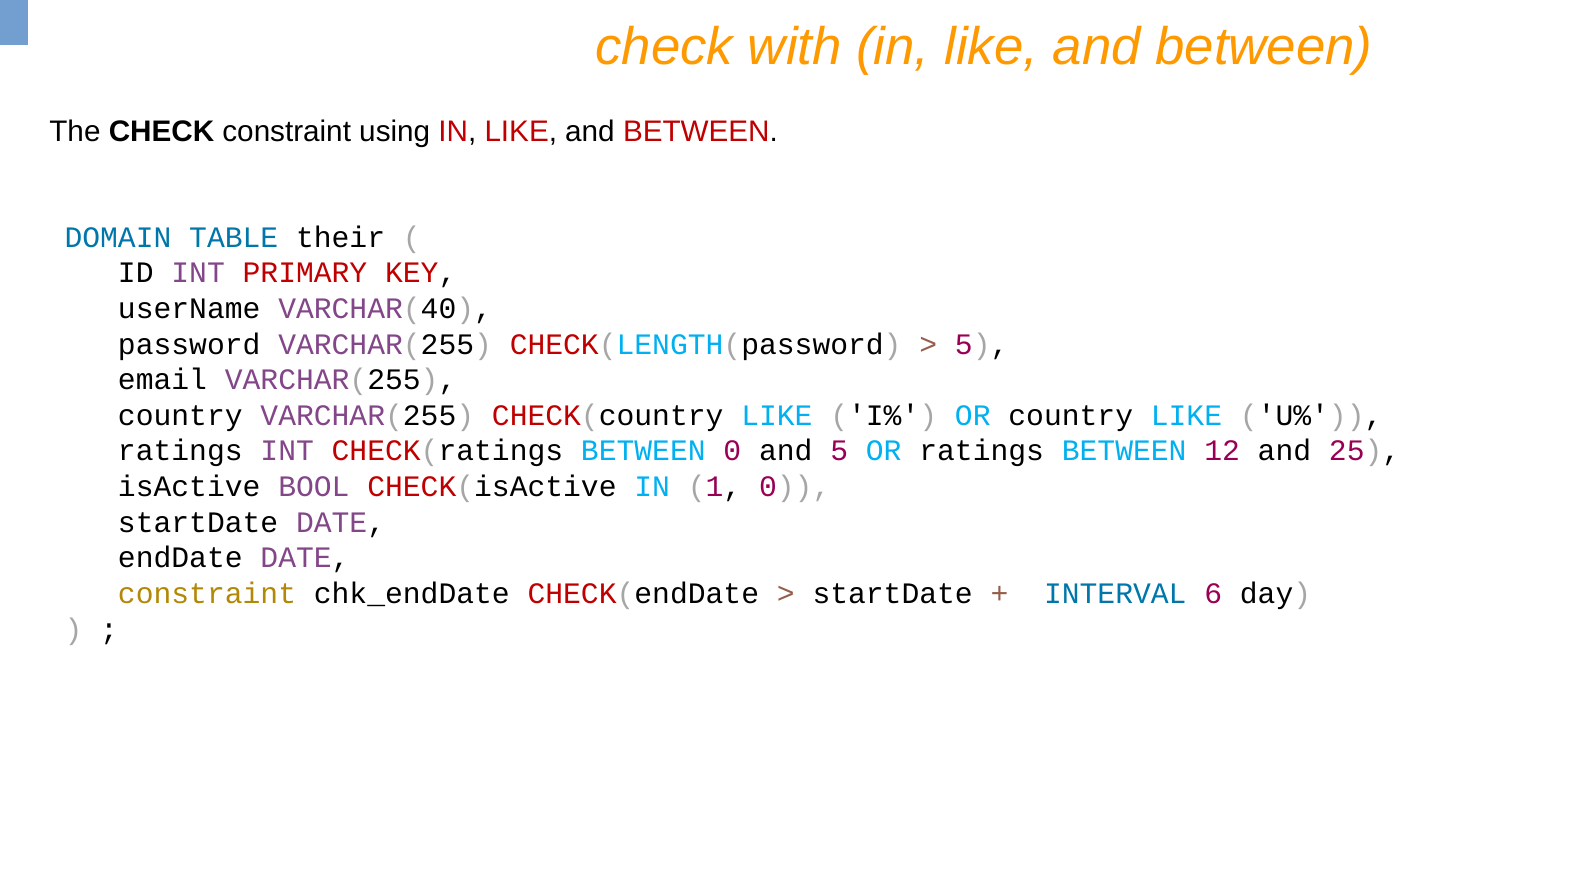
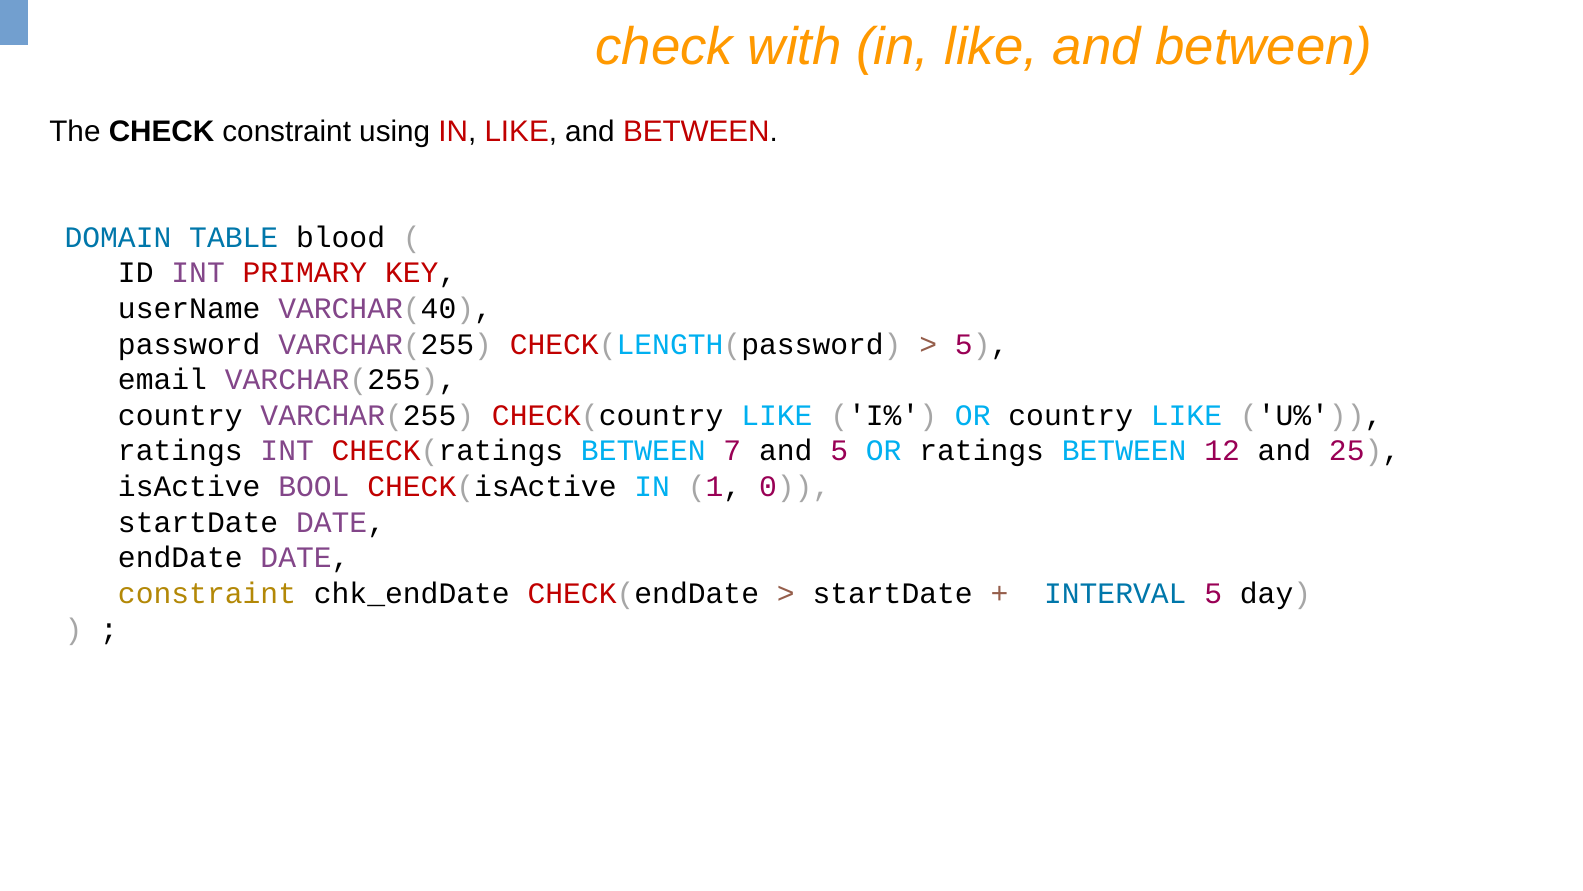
their: their -> blood
BETWEEN 0: 0 -> 7
INTERVAL 6: 6 -> 5
